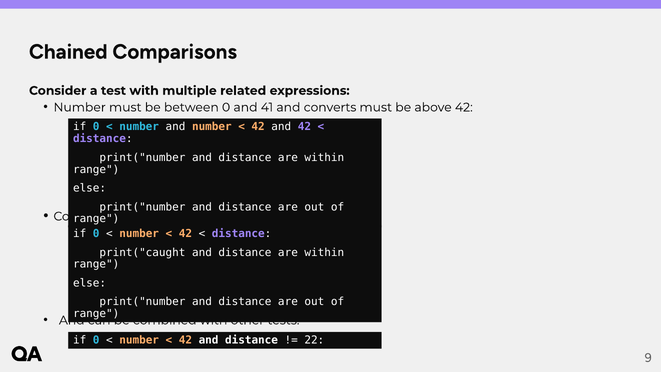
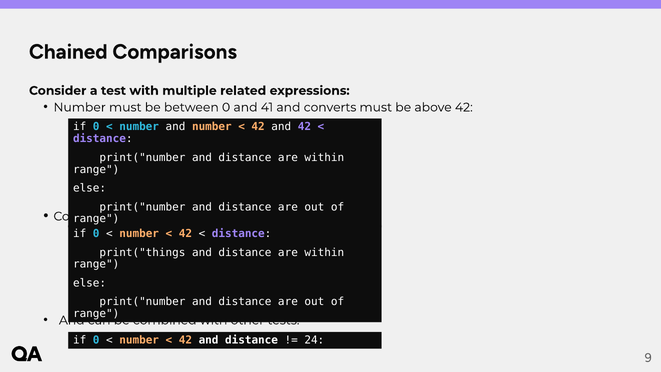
print("caught: print("caught -> print("things
22: 22 -> 24
